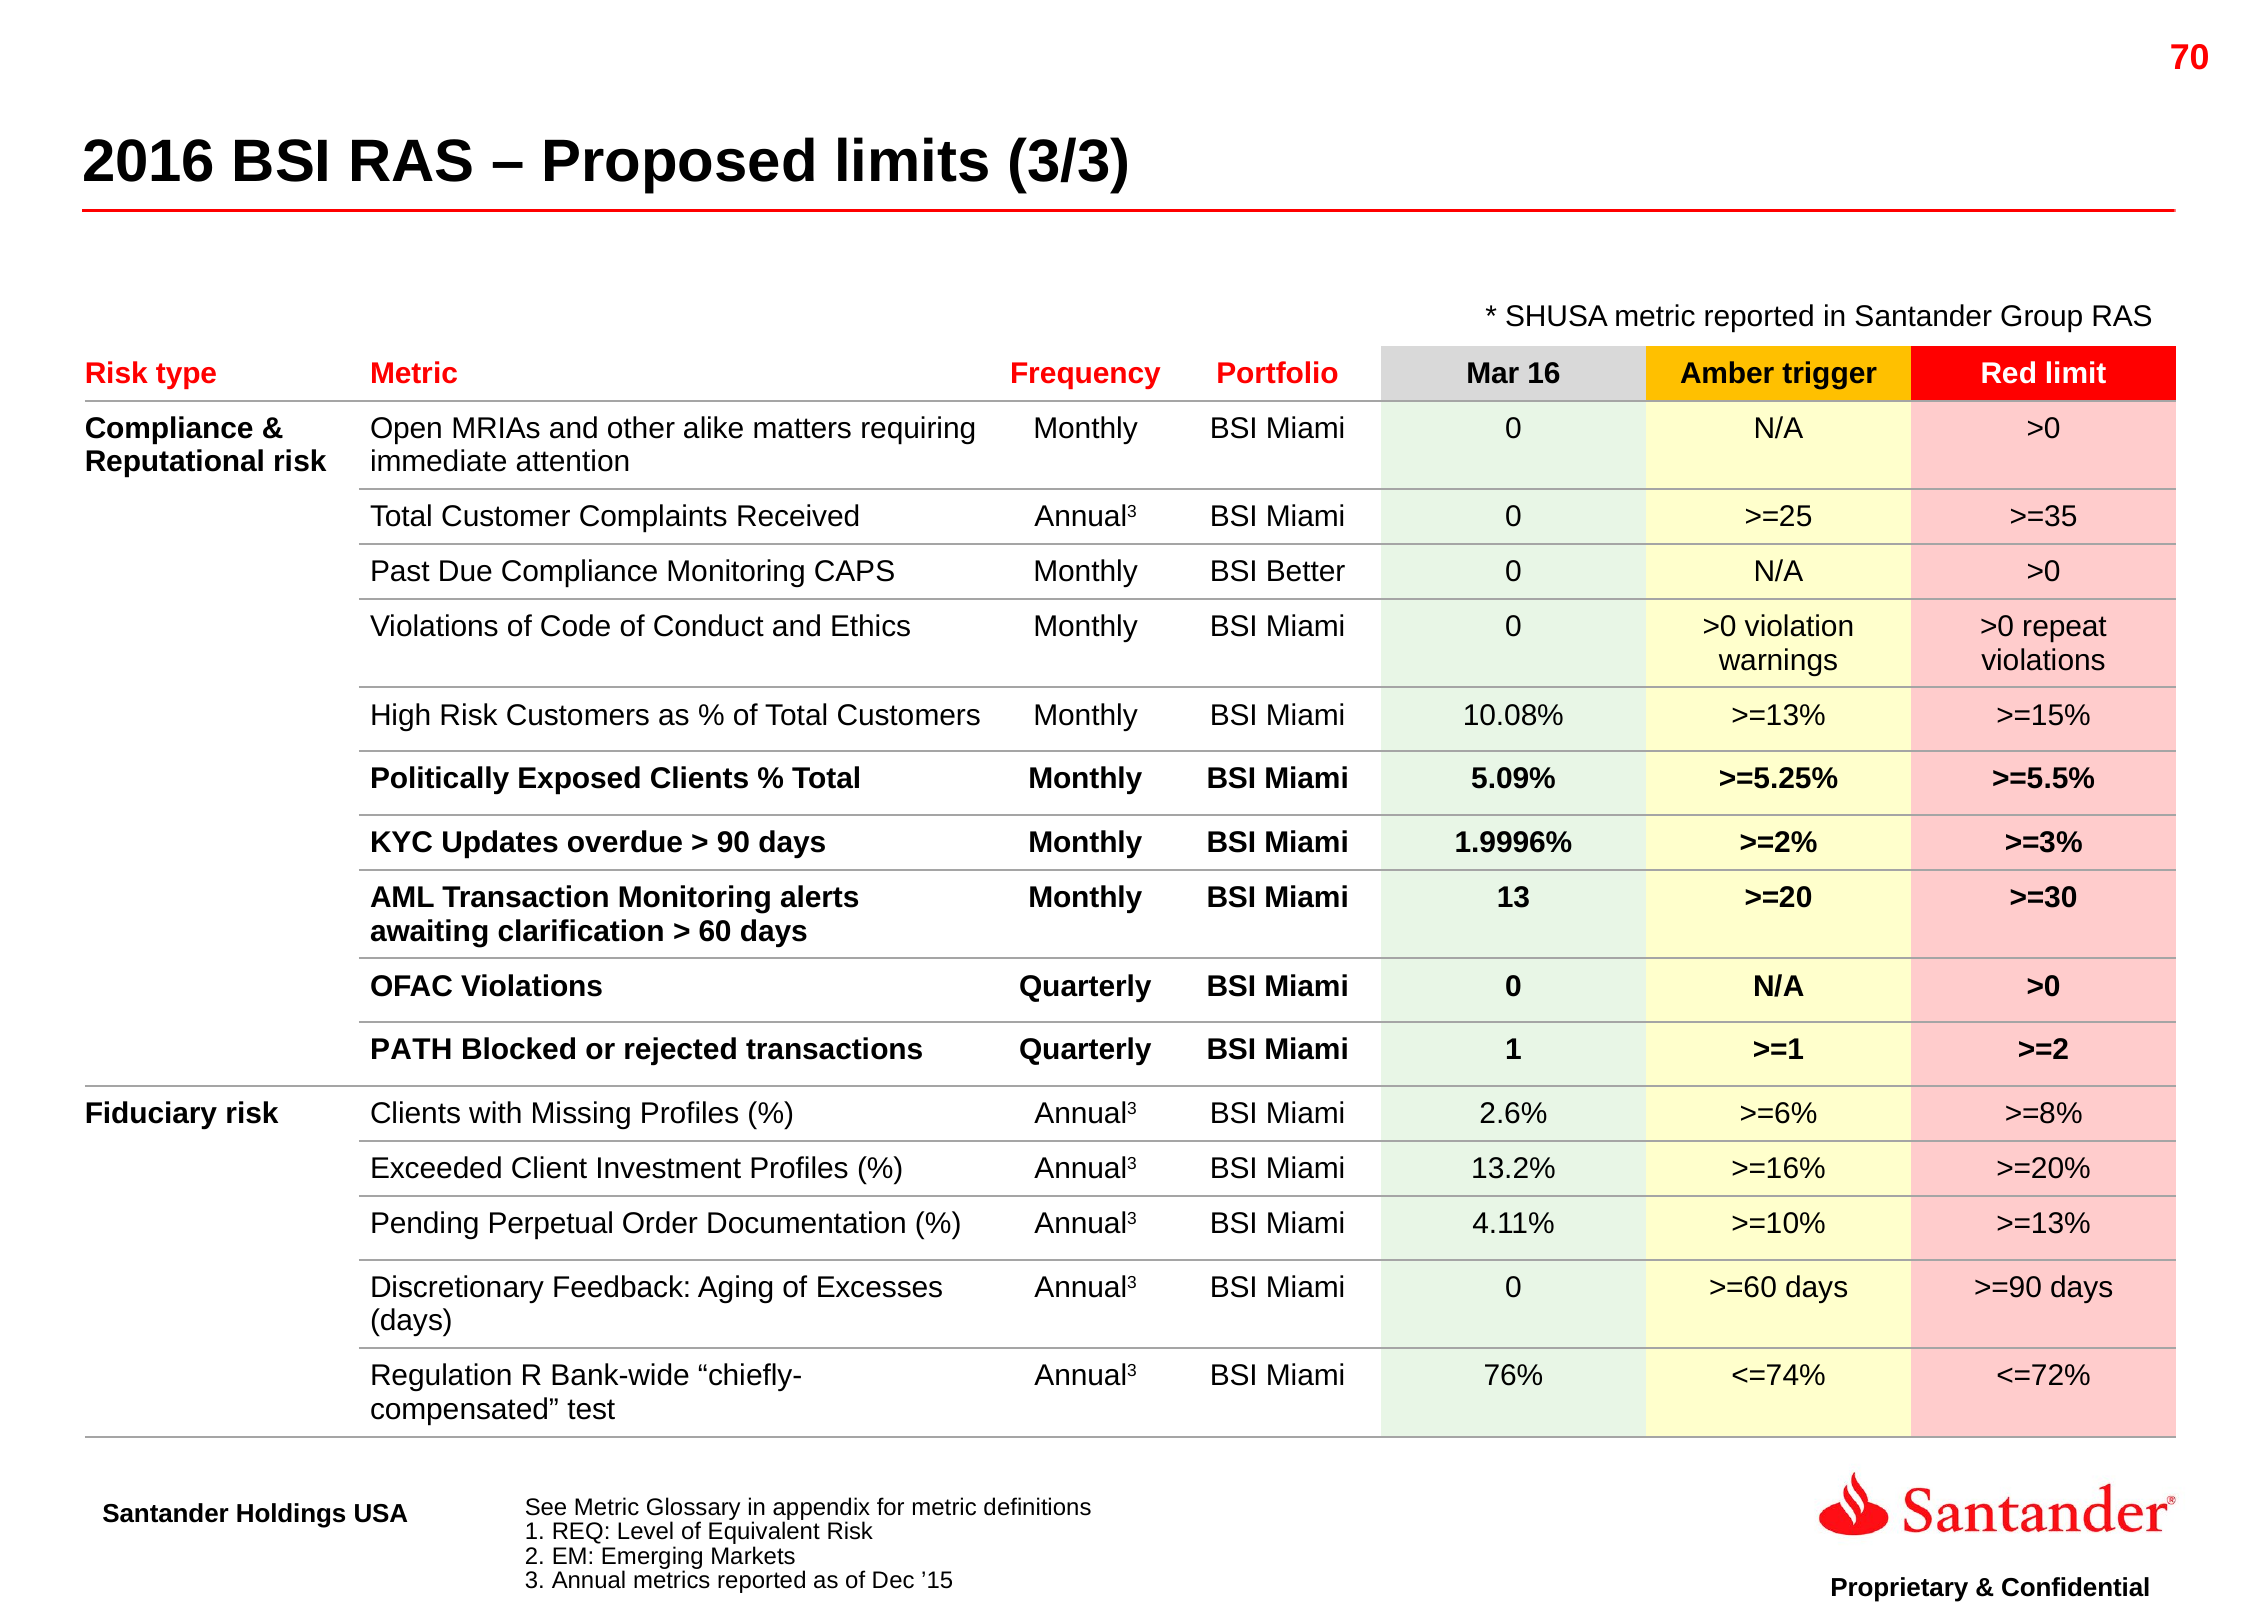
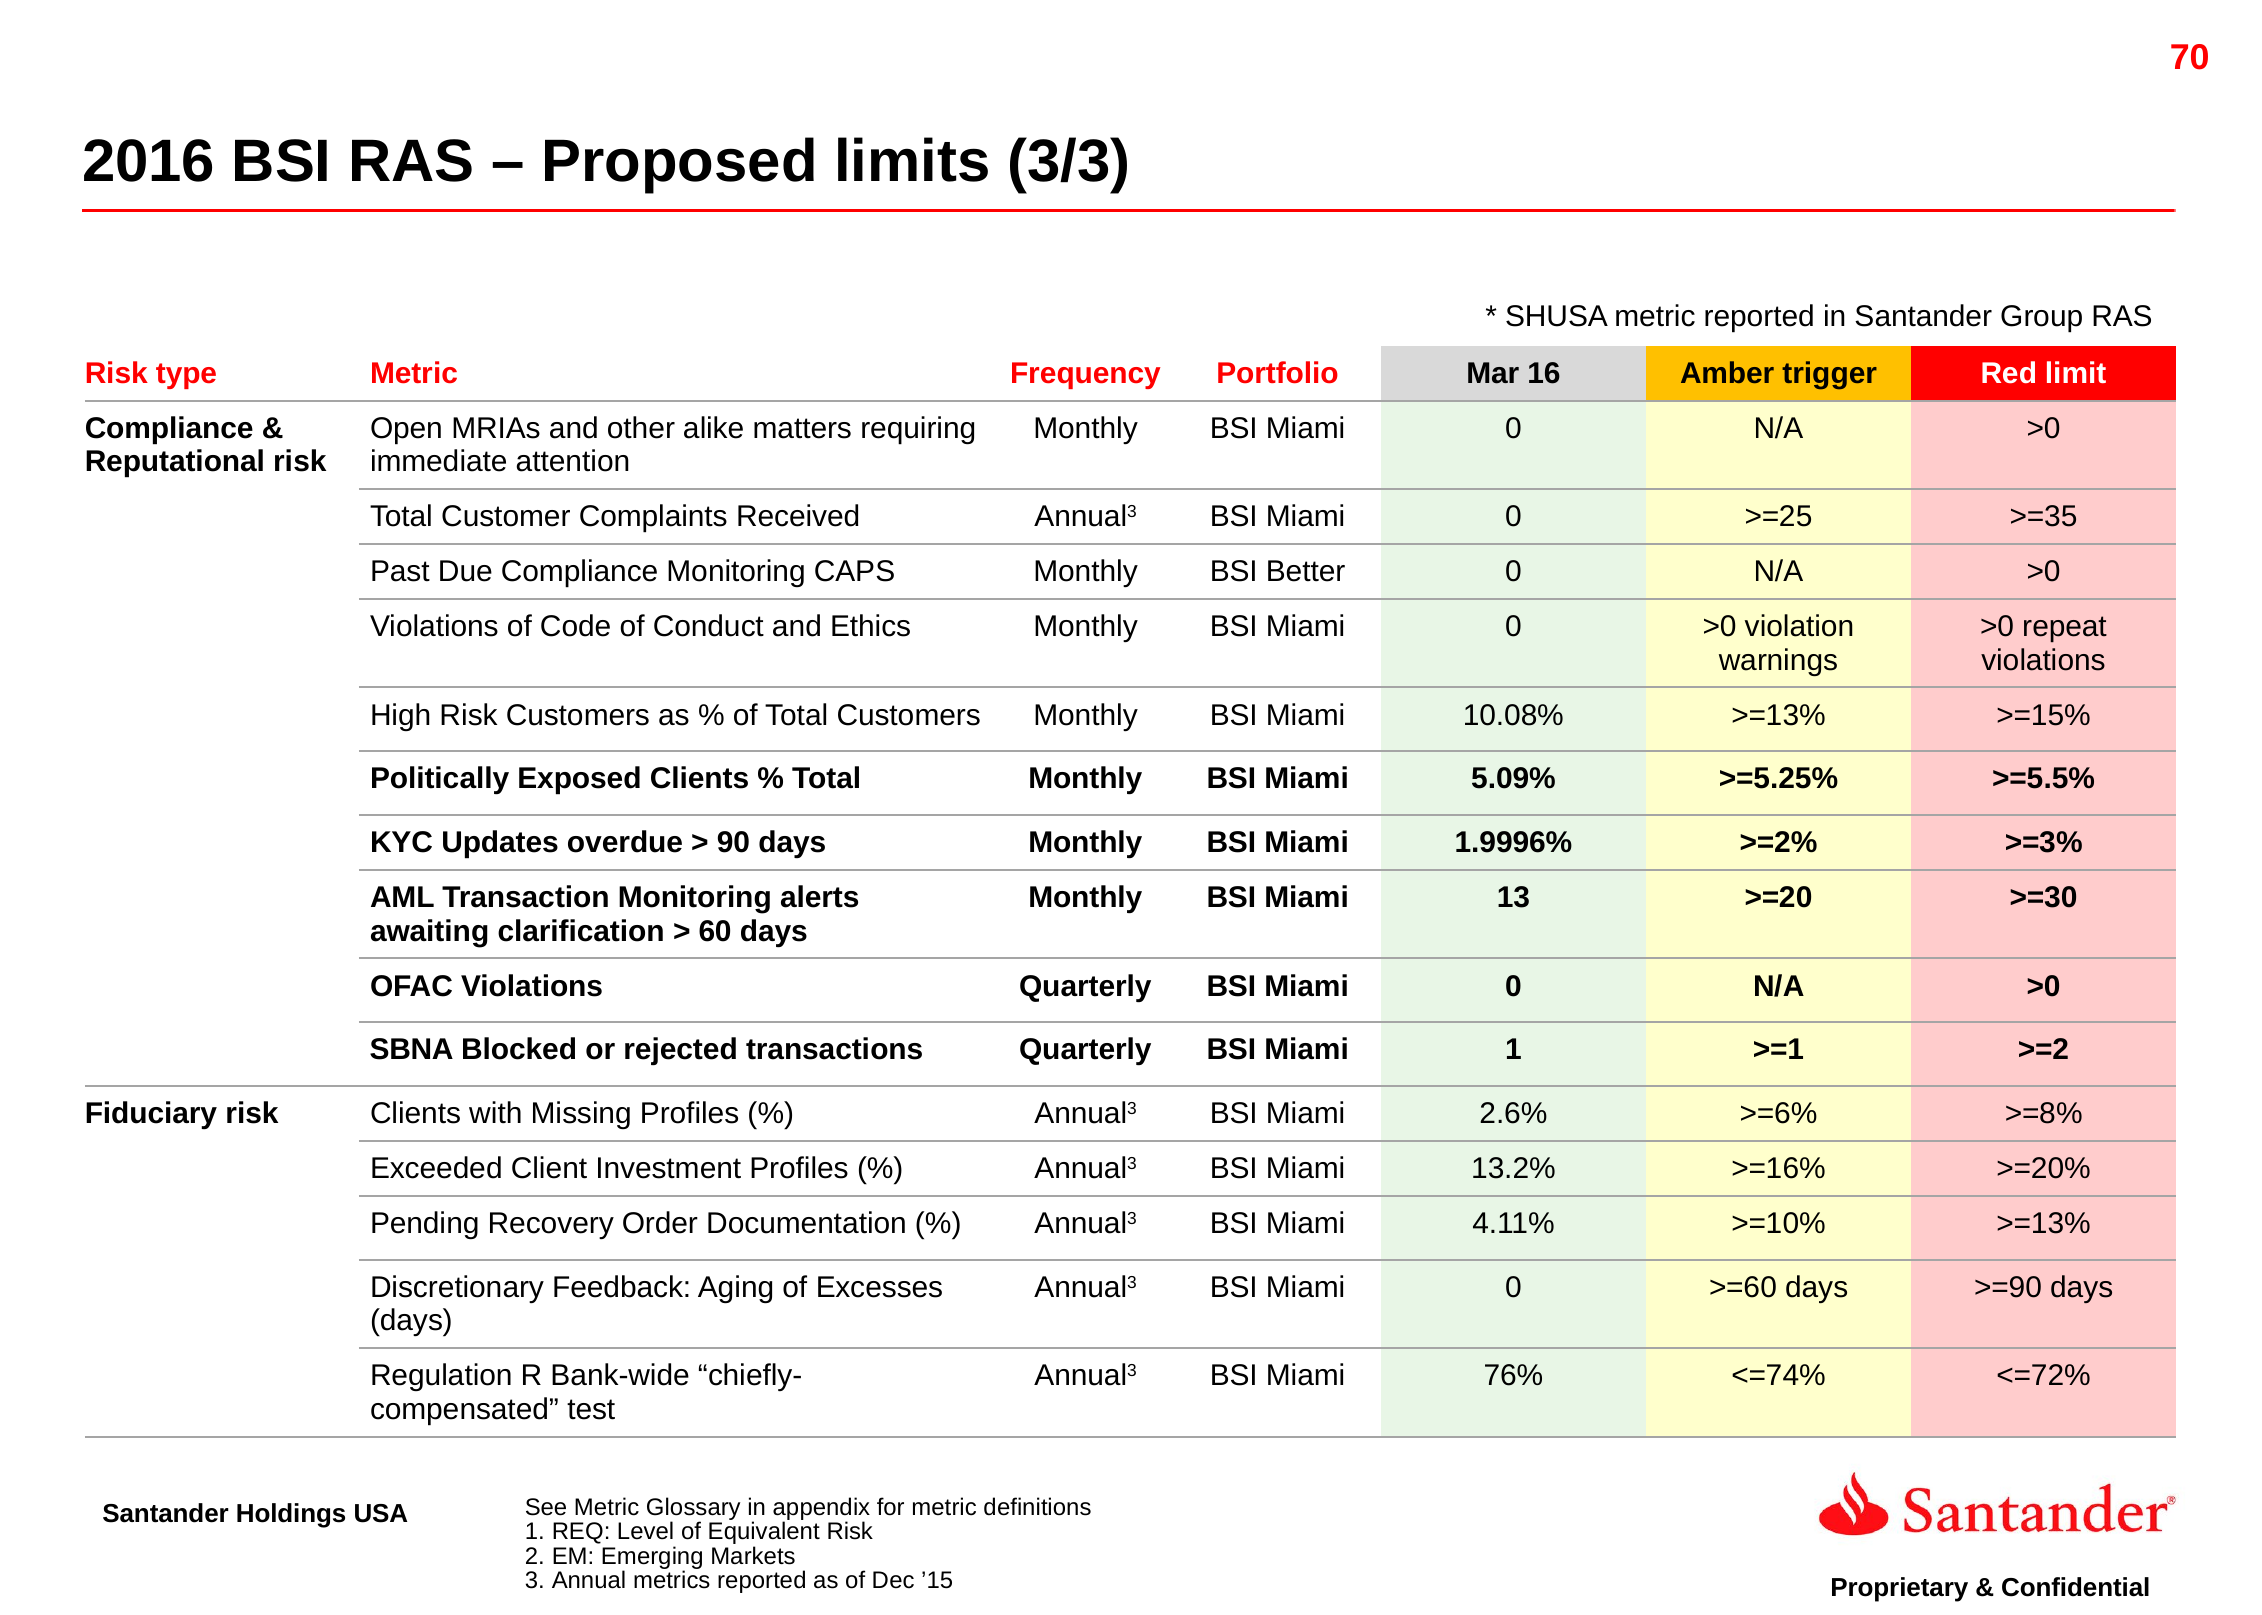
PATH: PATH -> SBNA
Perpetual: Perpetual -> Recovery
